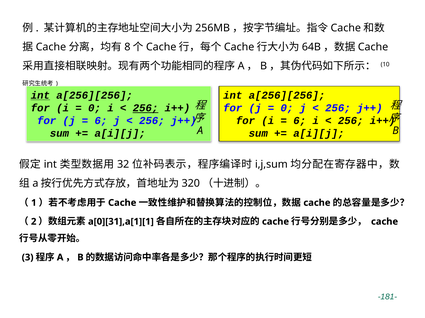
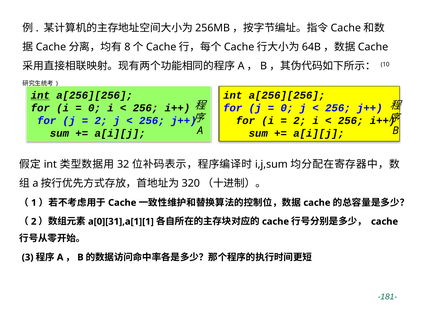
256 at (146, 108) underline: present -> none
6 at (101, 121): 6 -> 2
6 at (300, 121): 6 -> 2
